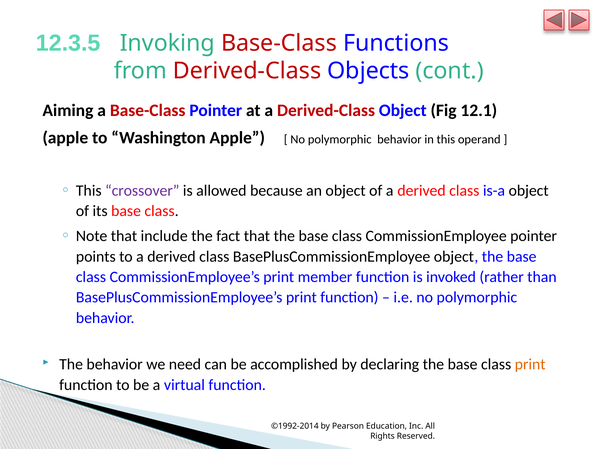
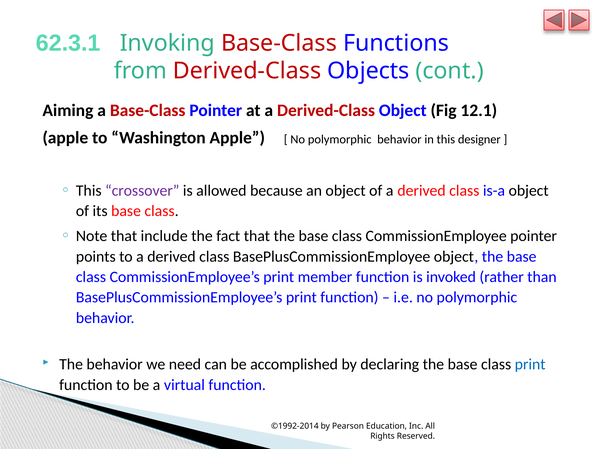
12.3.5: 12.3.5 -> 62.3.1
operand: operand -> designer
print at (530, 365) colour: orange -> blue
